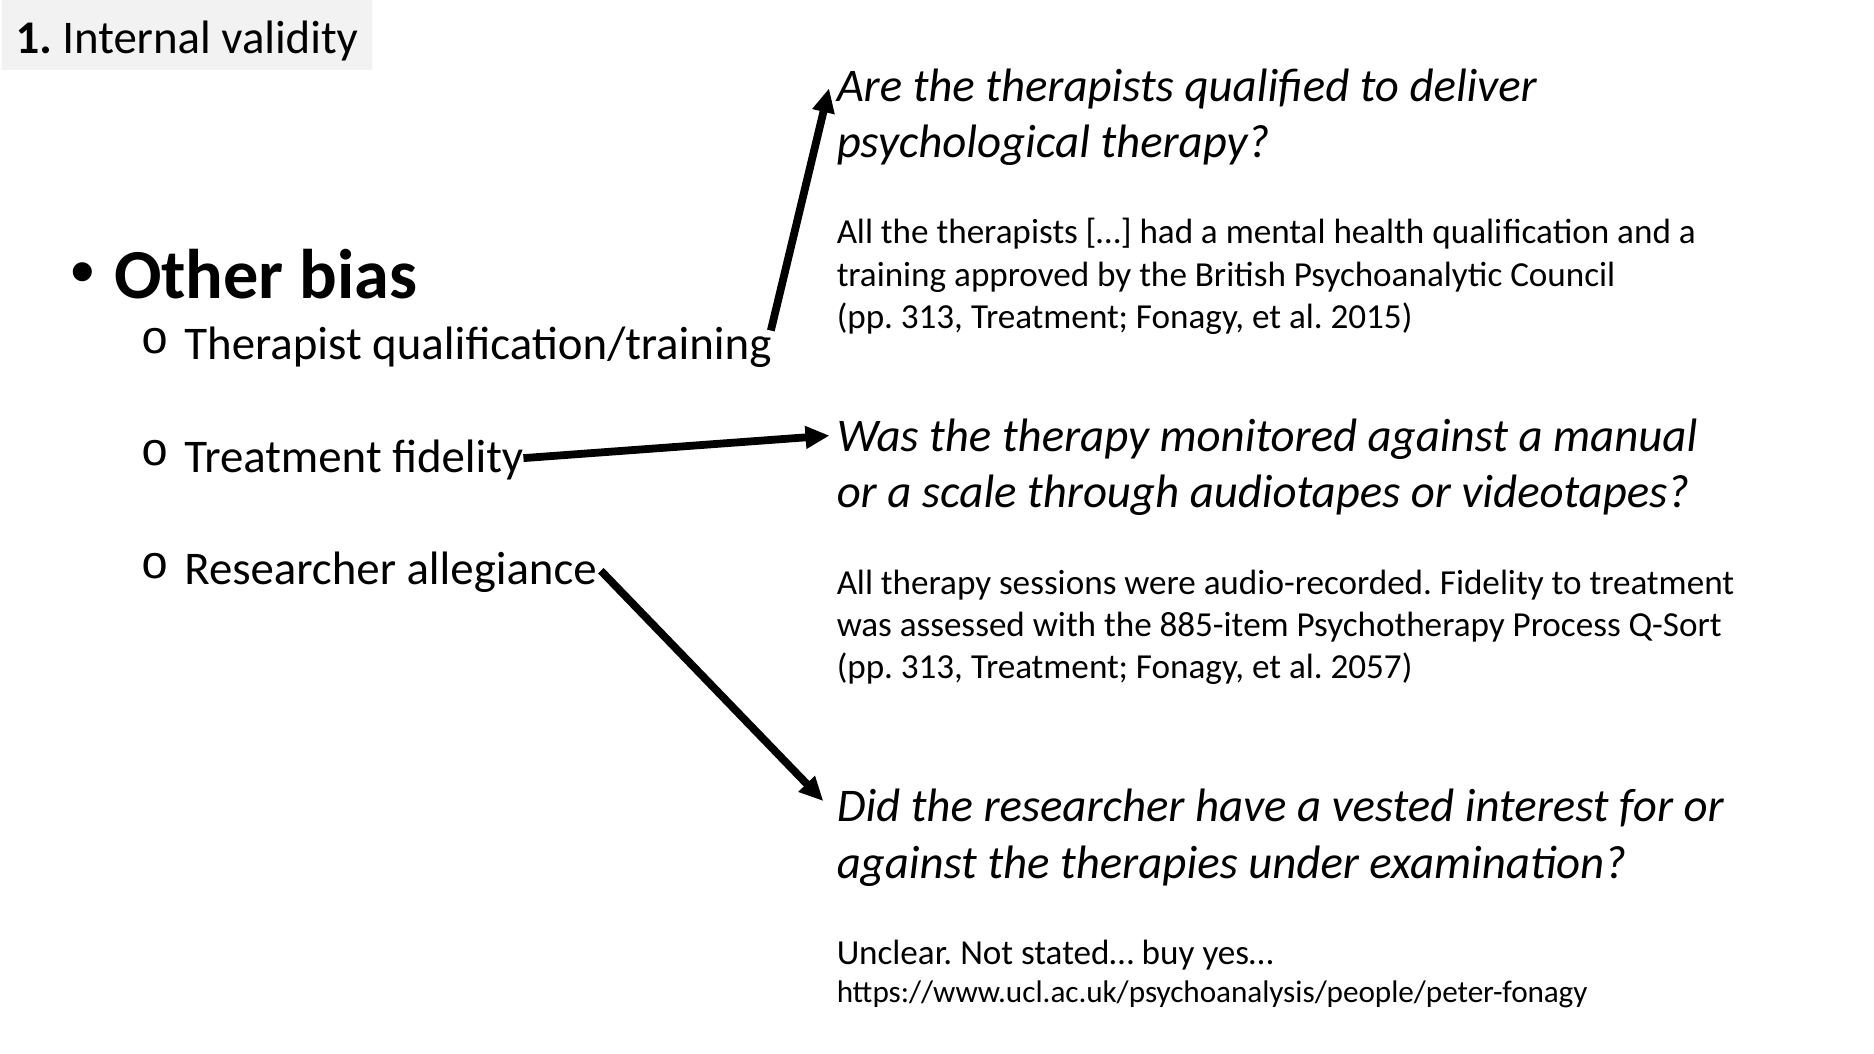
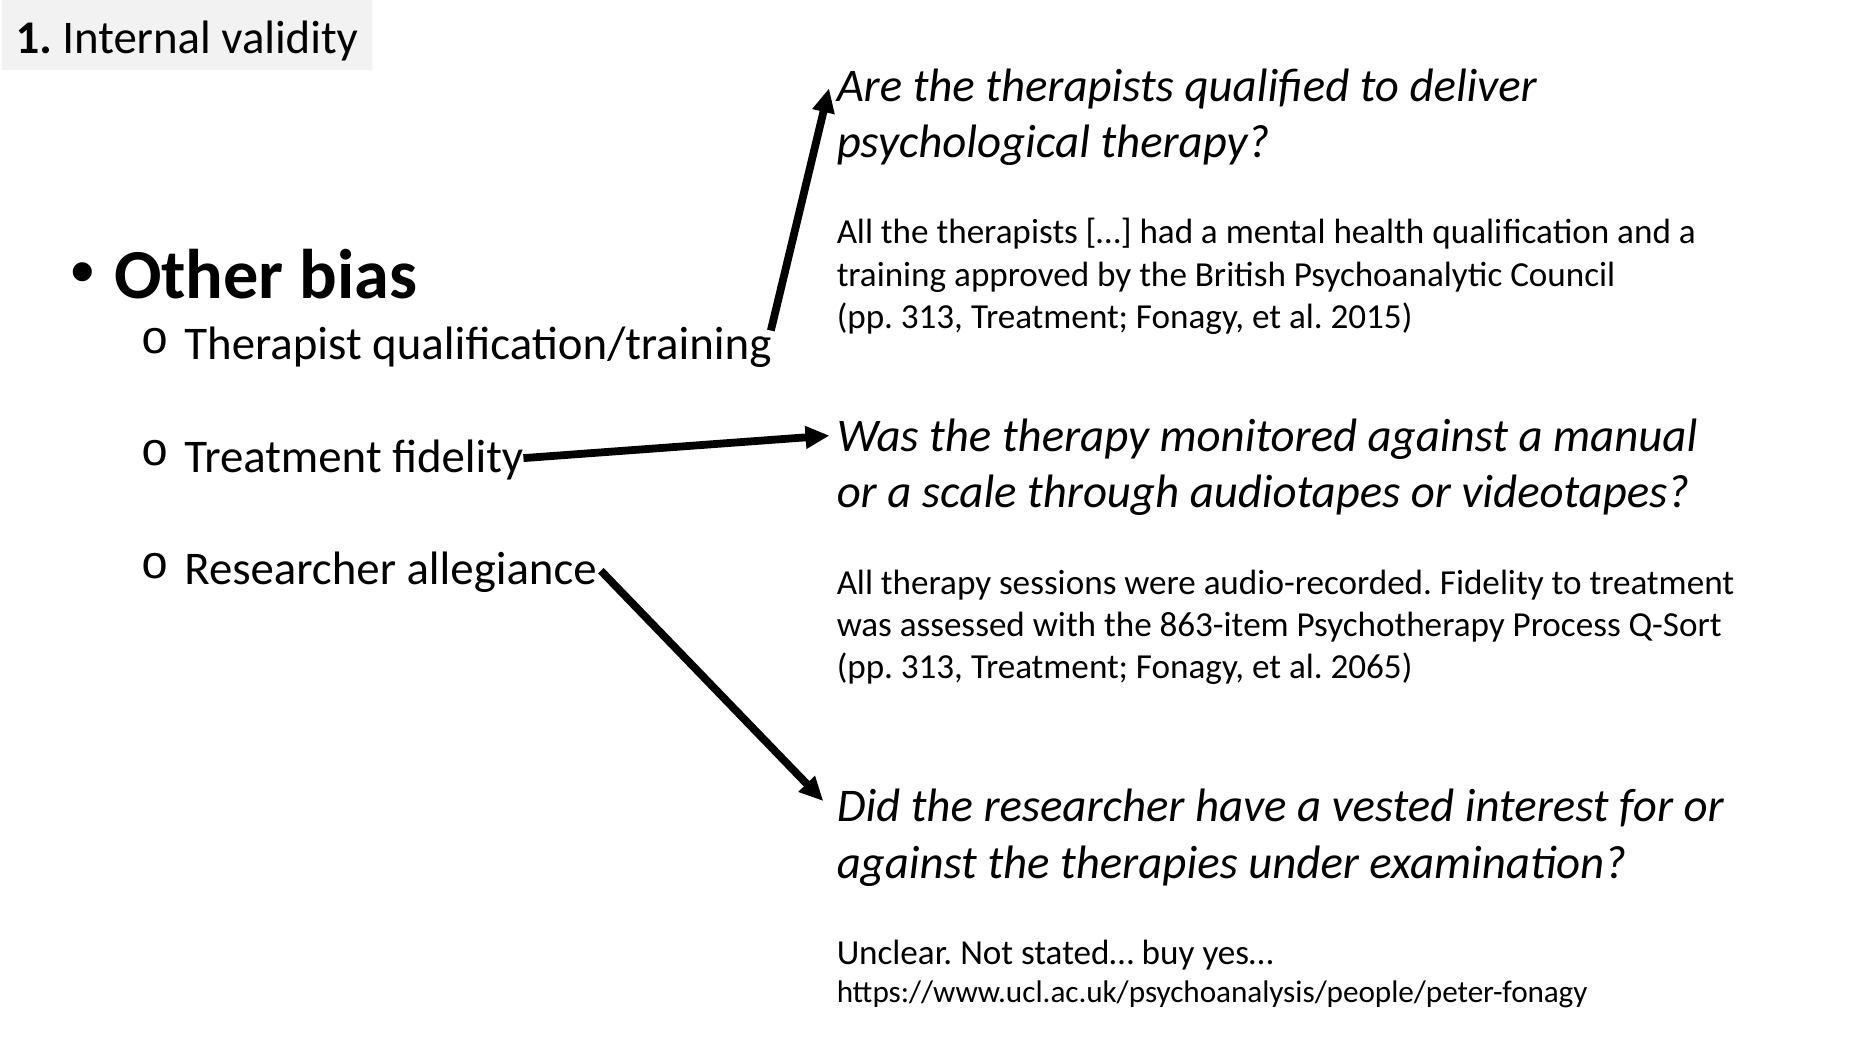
885-item: 885-item -> 863-item
2057: 2057 -> 2065
